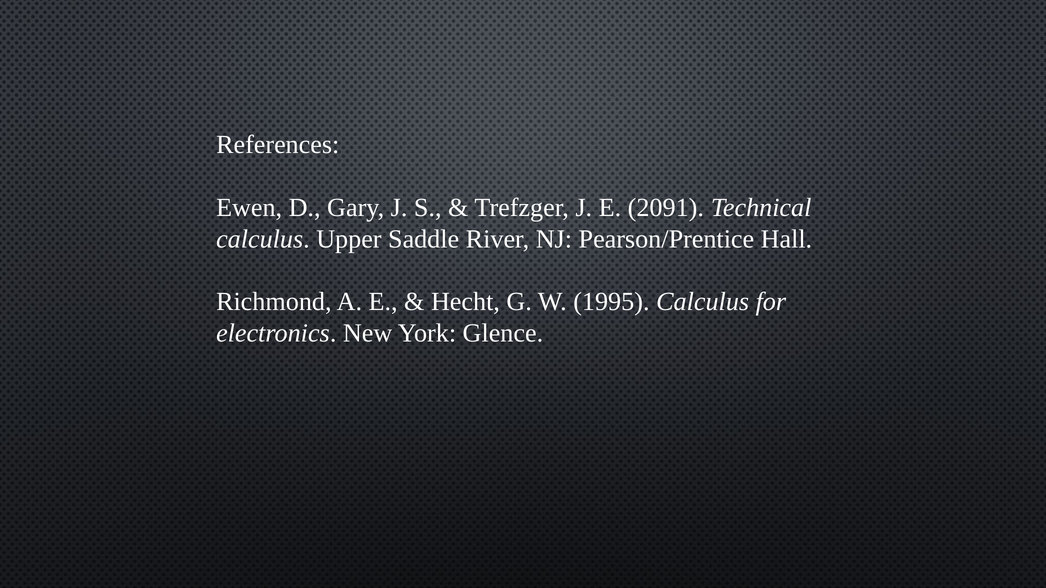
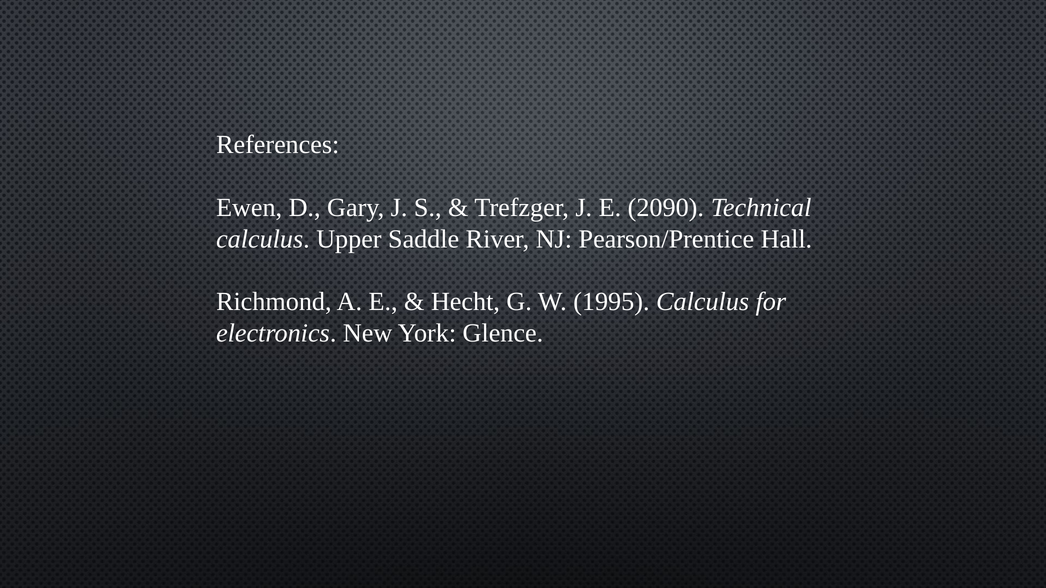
2091: 2091 -> 2090
